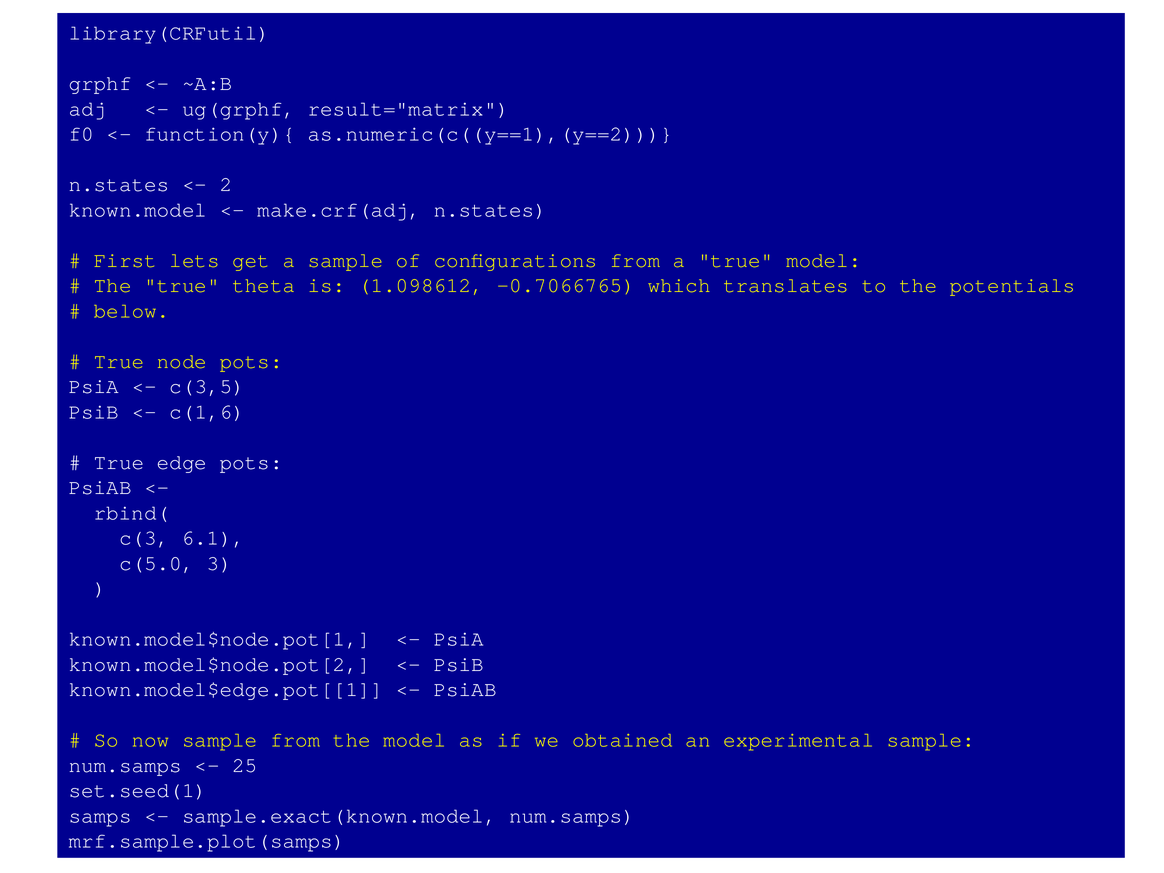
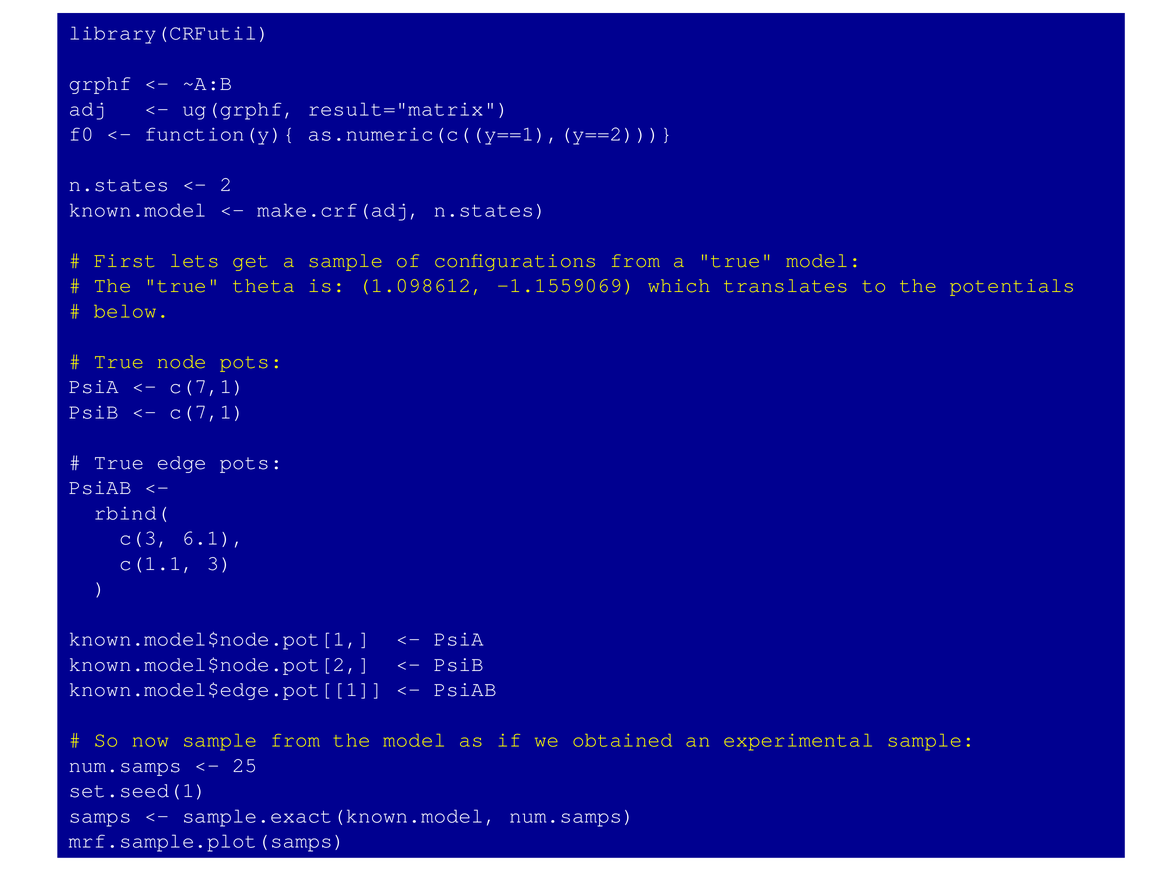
-0.7066765: -0.7066765 -> -1.1559069
c(3,5 at (207, 386): c(3,5 -> c(7,1
c(1,6 at (207, 412): c(1,6 -> c(7,1
c(5.0: c(5.0 -> c(1.1
